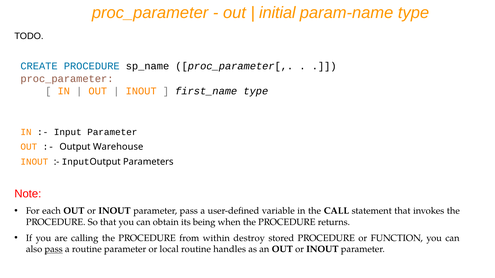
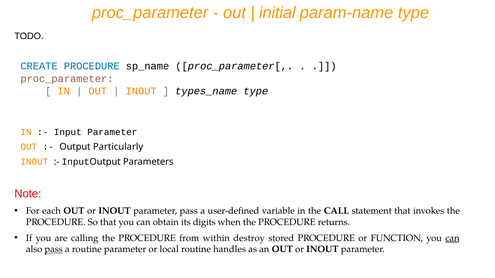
first_name: first_name -> types_name
Warehouse: Warehouse -> Particularly
being: being -> digits
can at (452, 238) underline: none -> present
